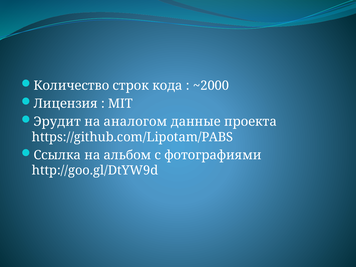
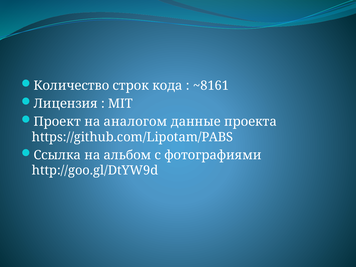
~2000: ~2000 -> ~8161
Эрудит: Эрудит -> Проект
